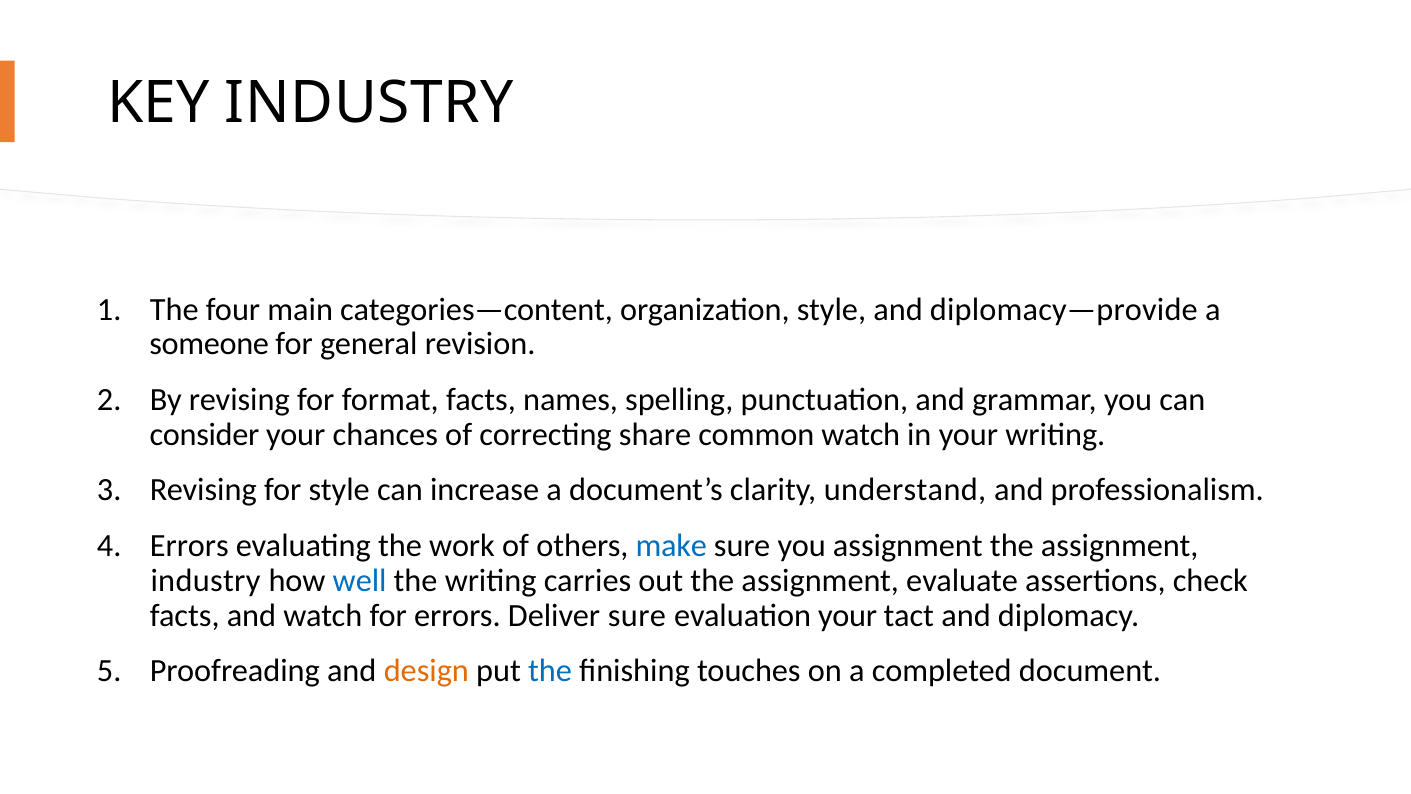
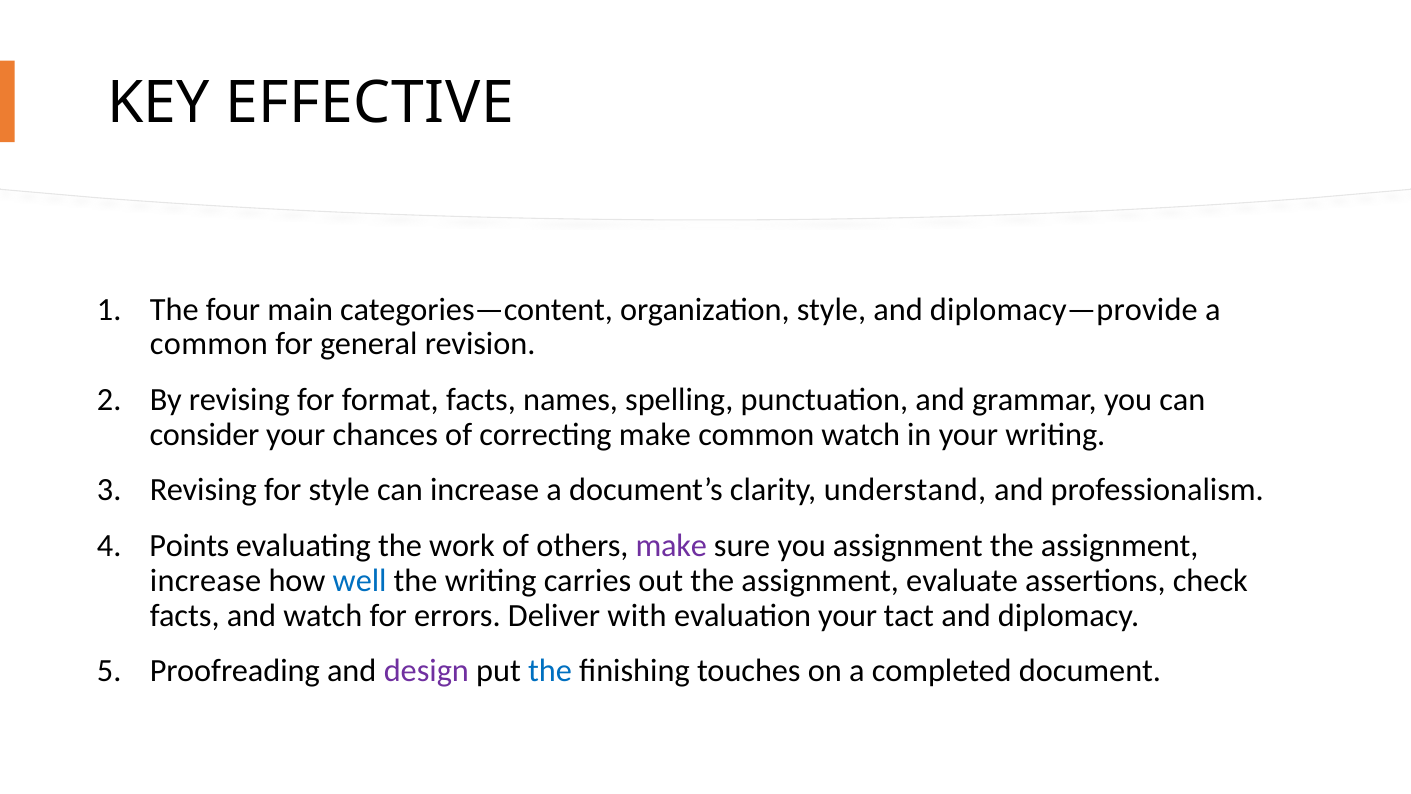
KEY INDUSTRY: INDUSTRY -> EFFECTIVE
someone at (209, 344): someone -> common
correcting share: share -> make
Errors at (189, 545): Errors -> Points
make at (671, 545) colour: blue -> purple
industry at (205, 580): industry -> increase
Deliver sure: sure -> with
design colour: orange -> purple
